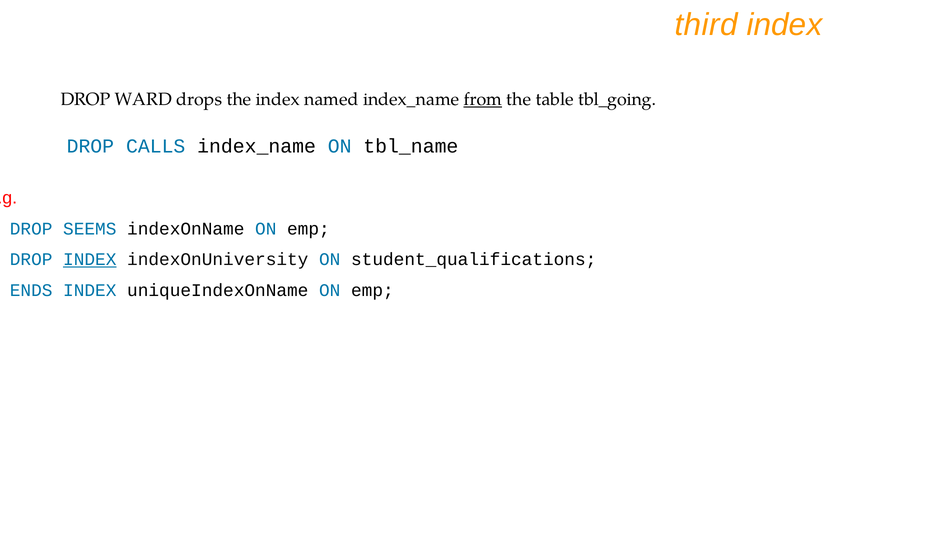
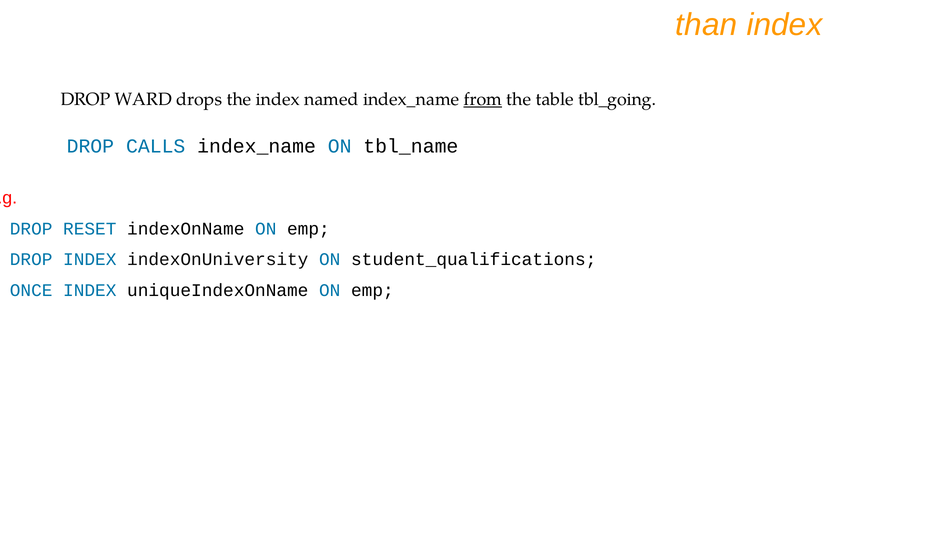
third: third -> than
SEEMS: SEEMS -> RESET
INDEX at (90, 260) underline: present -> none
ENDS: ENDS -> ONCE
